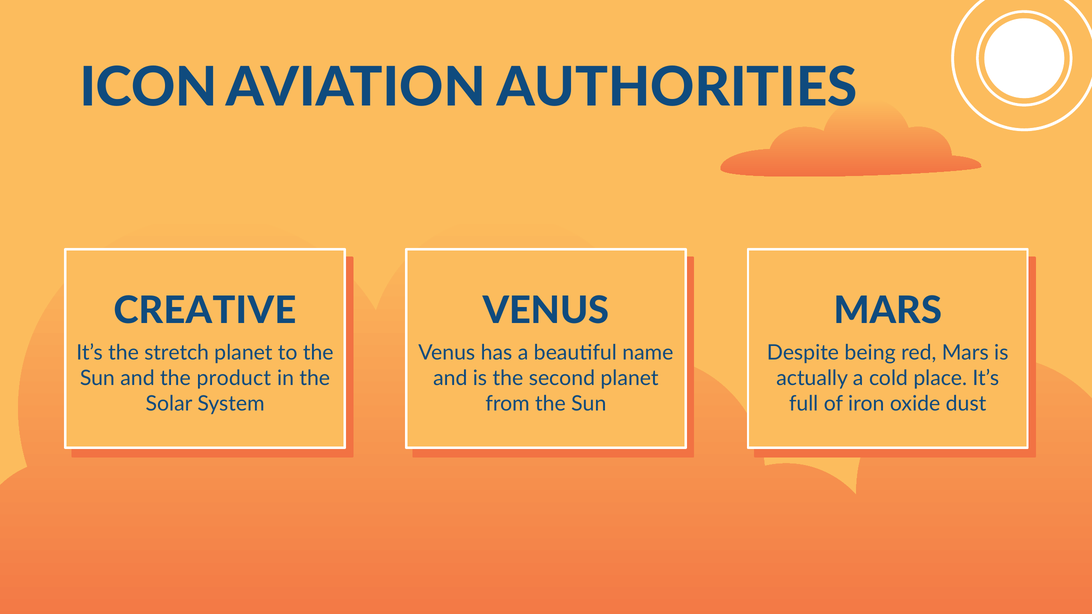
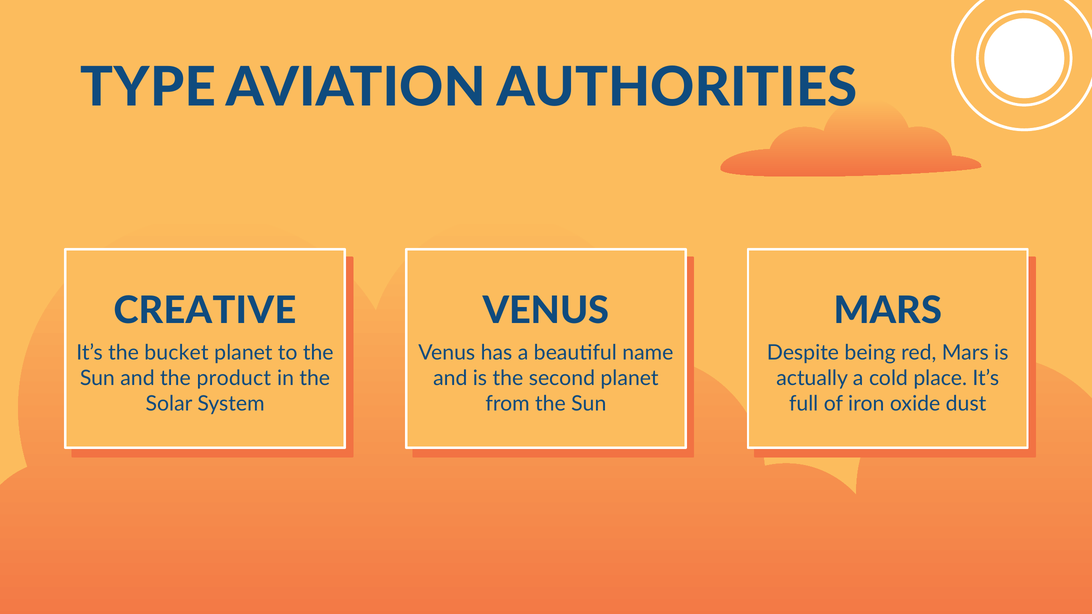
ICON: ICON -> TYPE
stretch: stretch -> bucket
